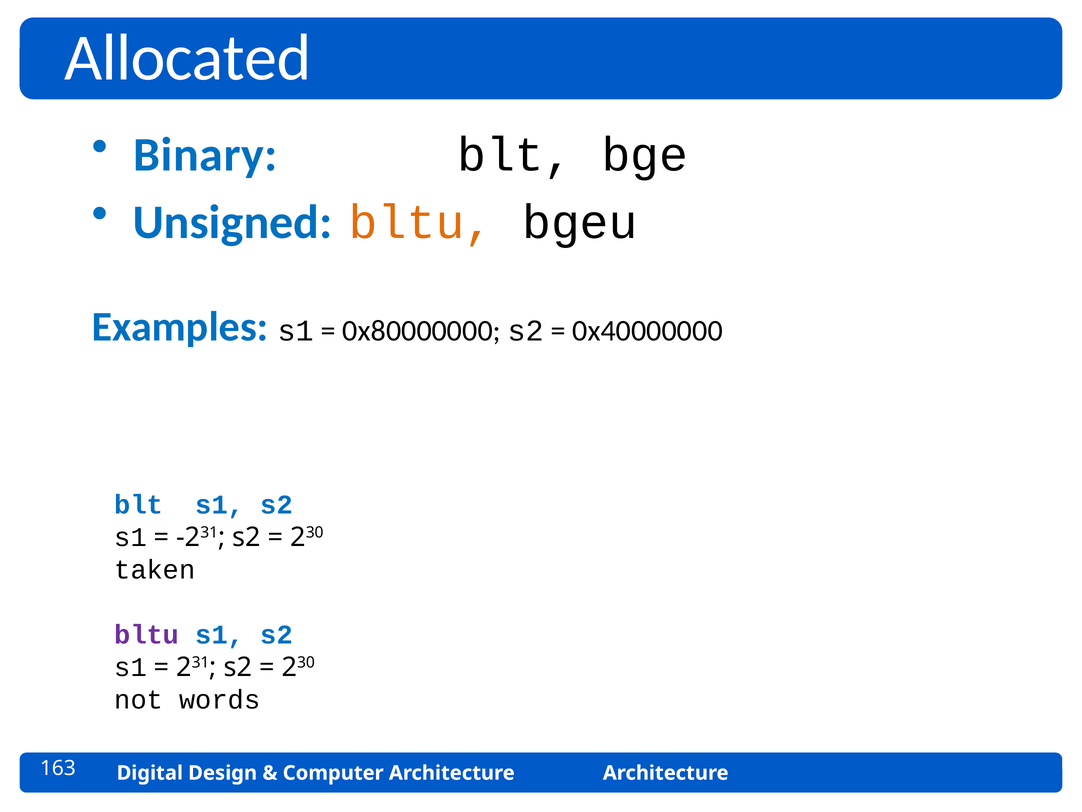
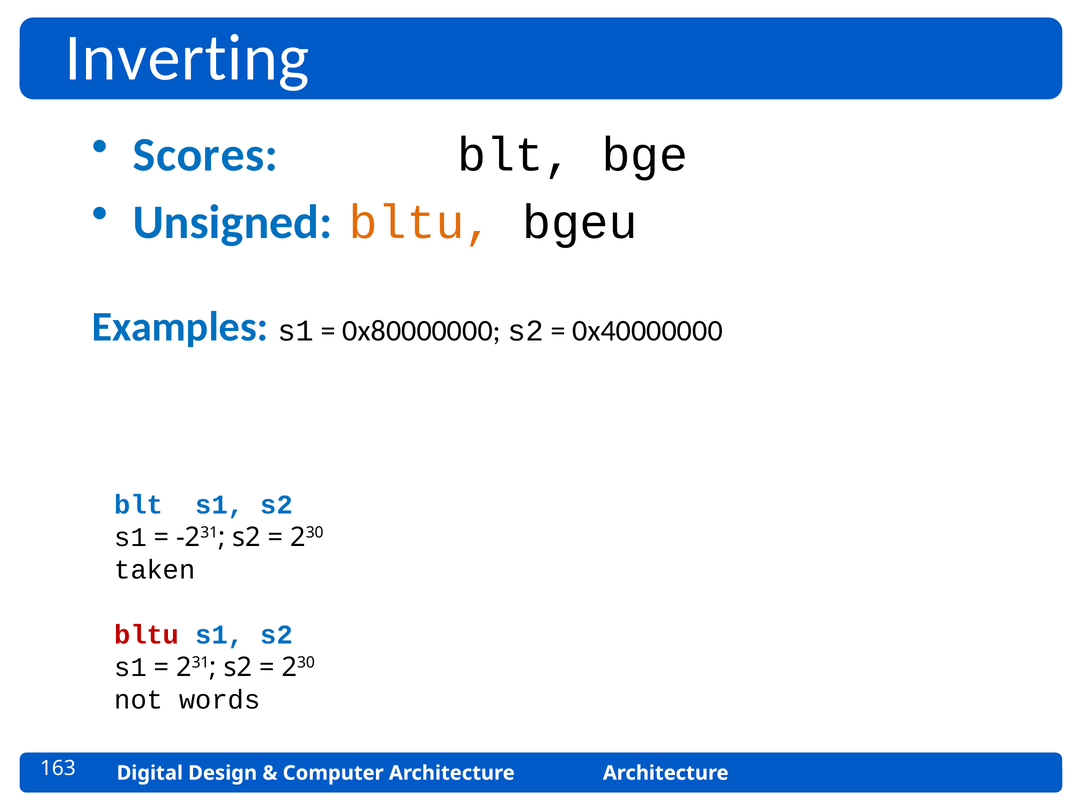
Allocated: Allocated -> Inverting
Binary: Binary -> Scores
bltu at (147, 634) colour: purple -> red
